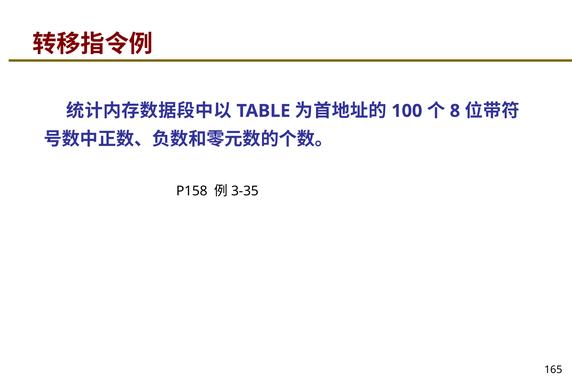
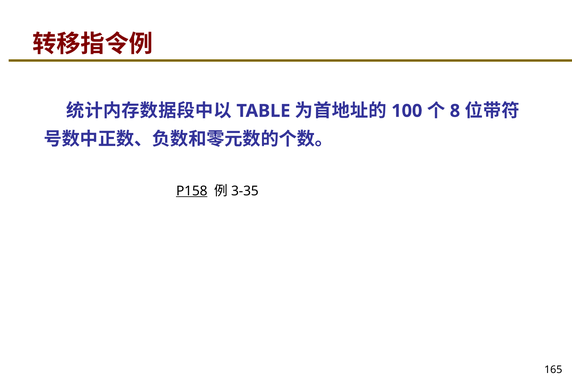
P158 underline: none -> present
